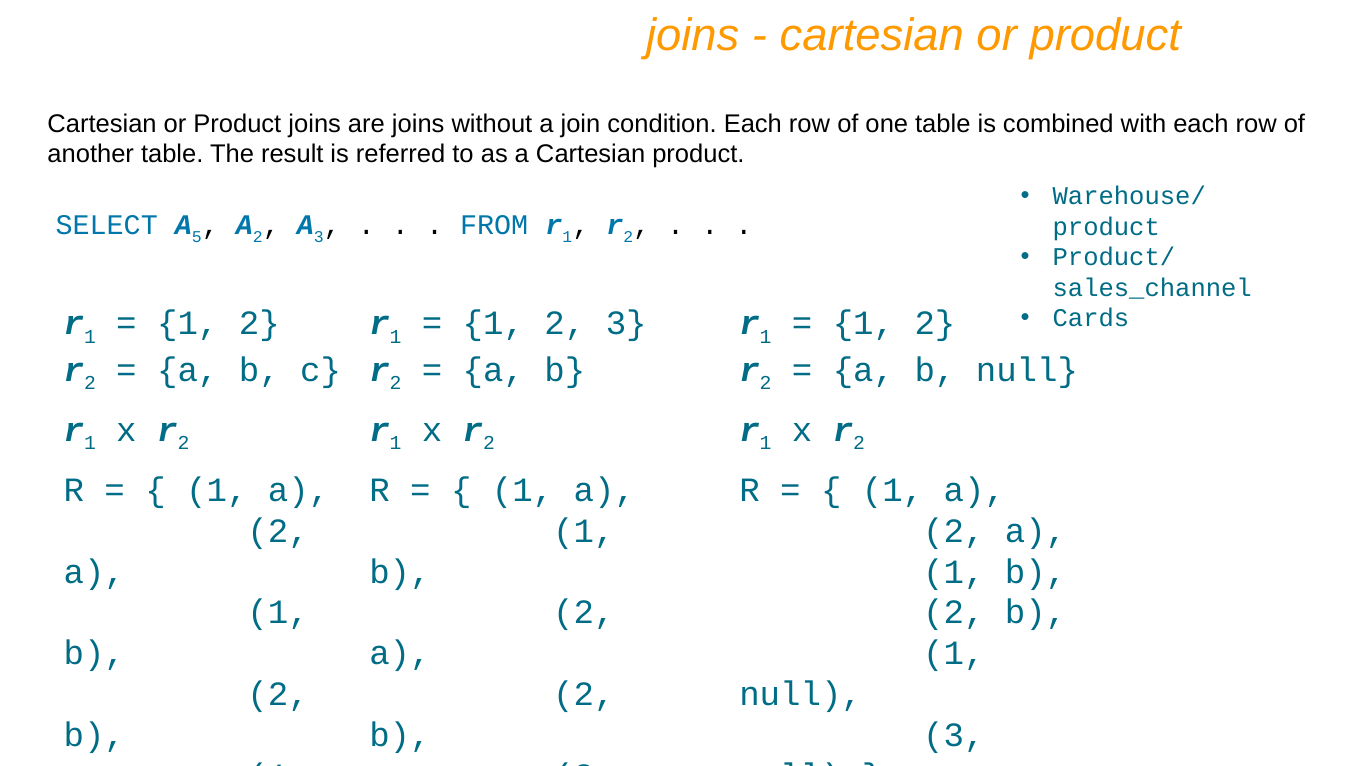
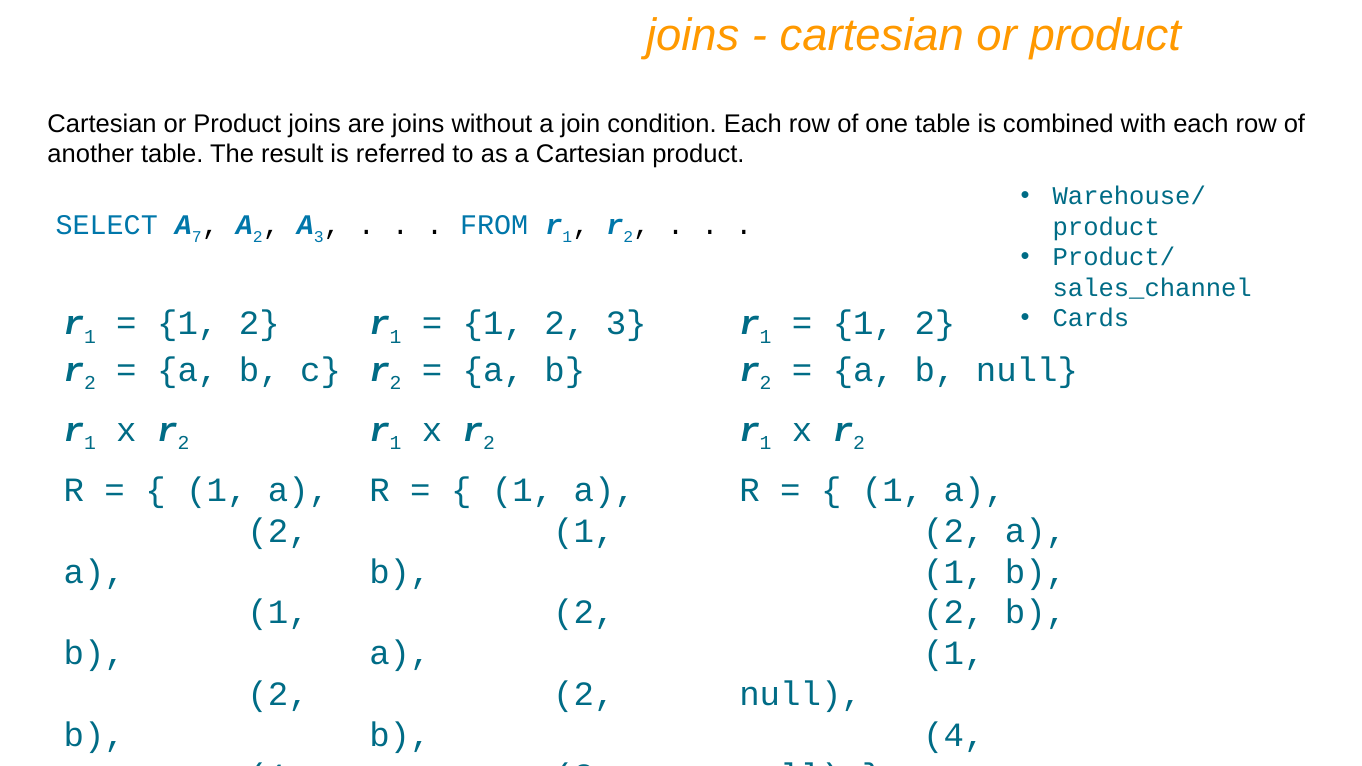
5: 5 -> 7
3 at (954, 735): 3 -> 4
